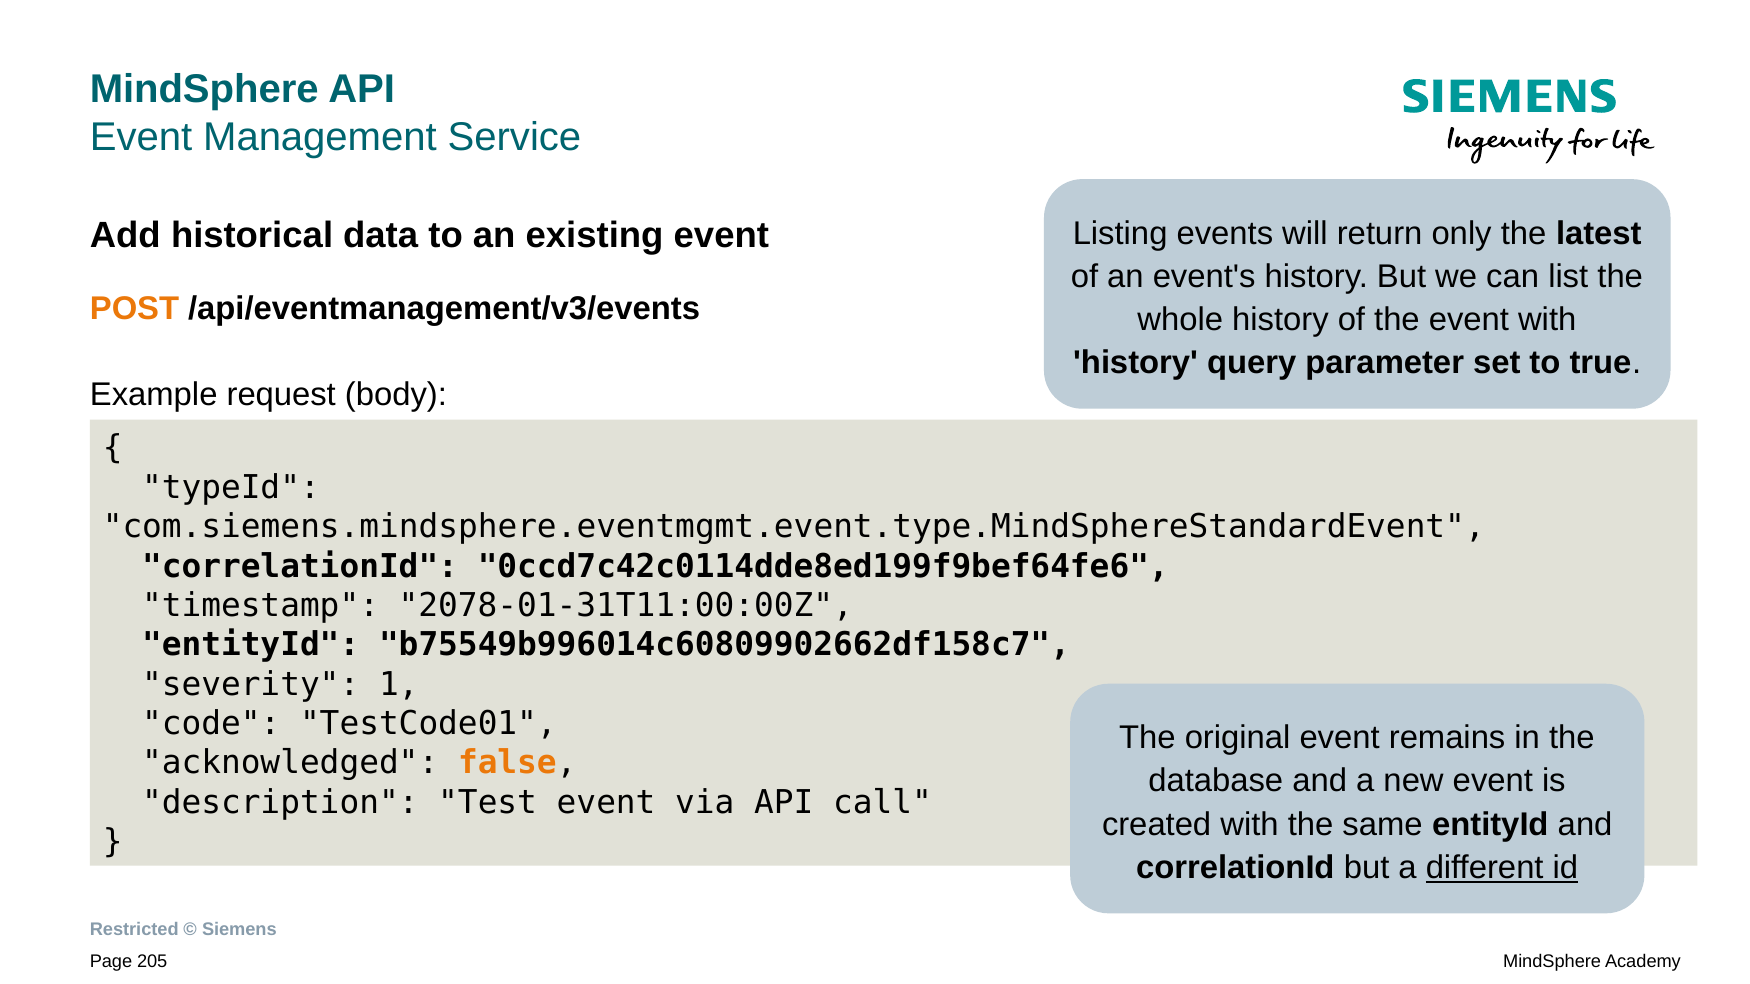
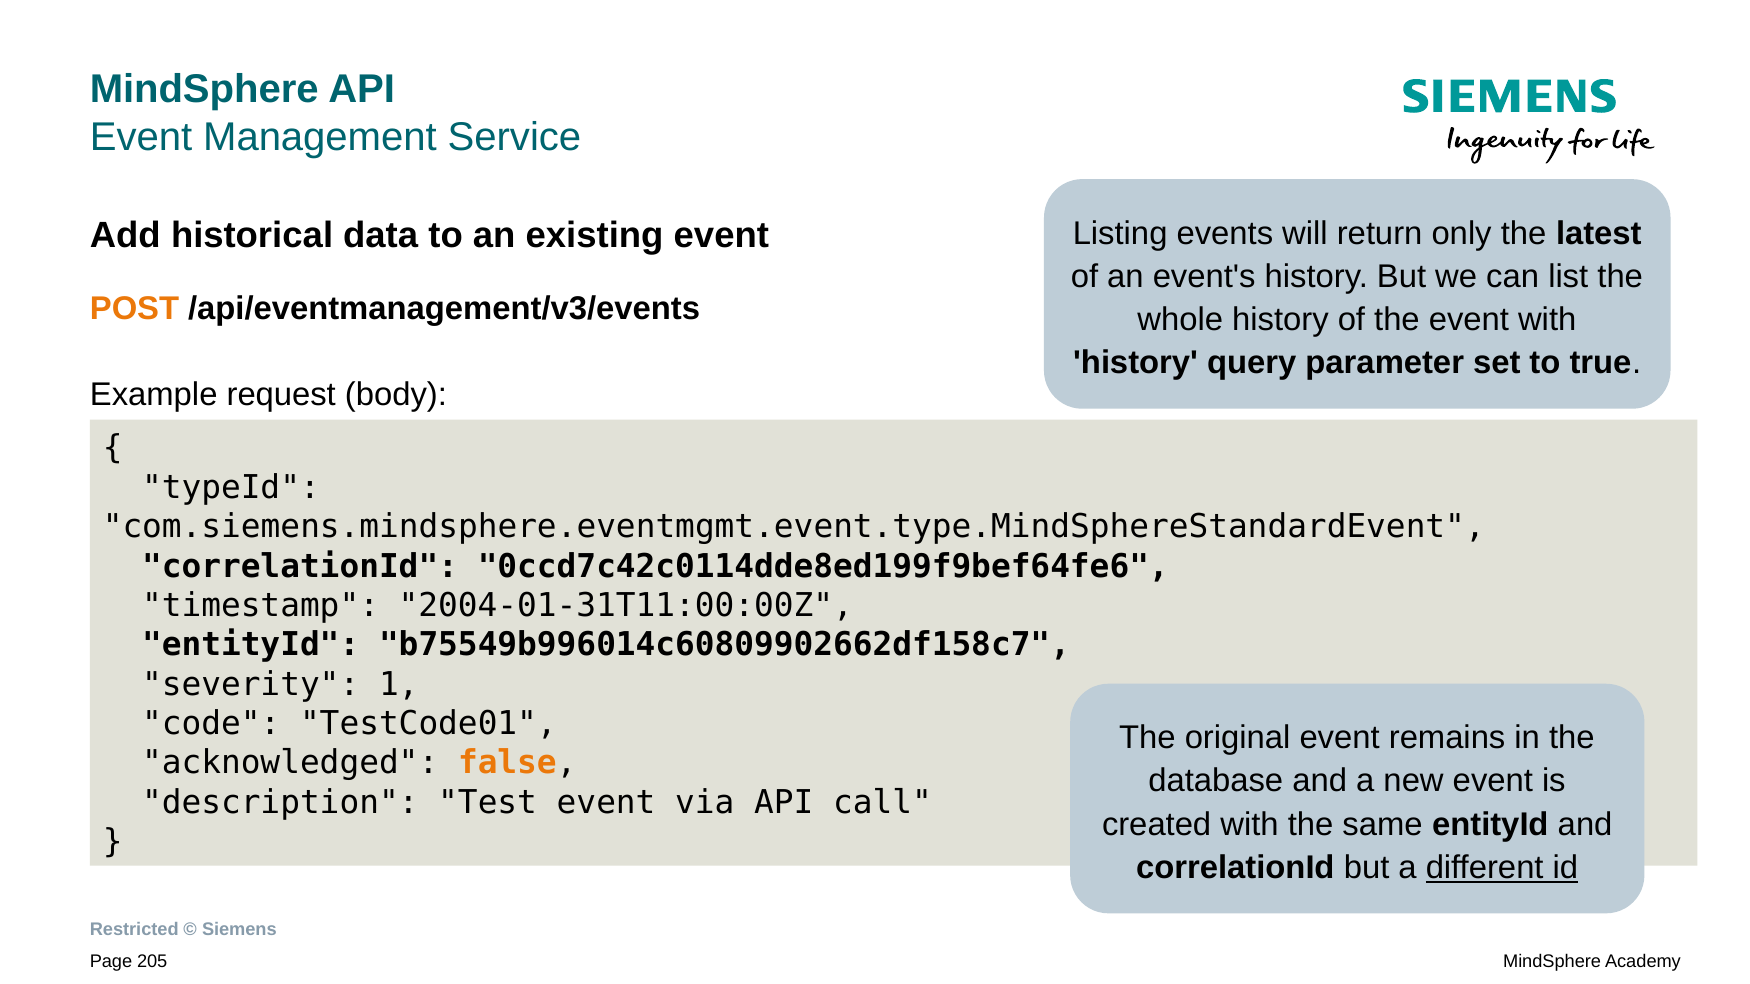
2078-01-31T11:00:00Z: 2078-01-31T11:00:00Z -> 2004-01-31T11:00:00Z
